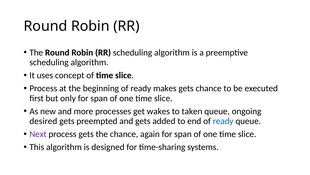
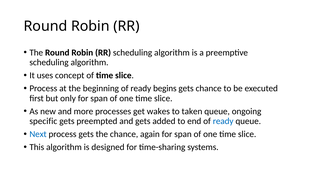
makes: makes -> begins
desired: desired -> specific
Next colour: purple -> blue
